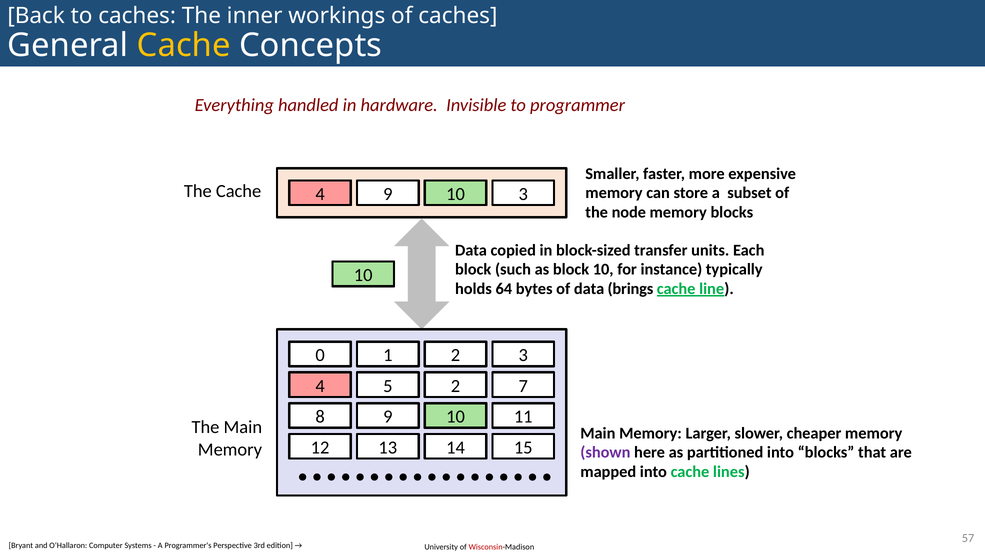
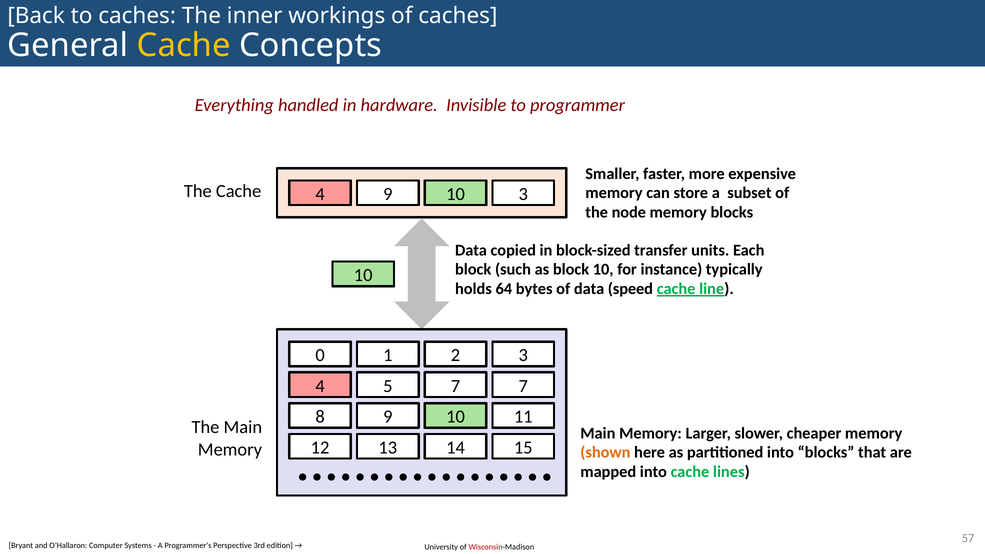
brings: brings -> speed
5 2: 2 -> 7
shown colour: purple -> orange
